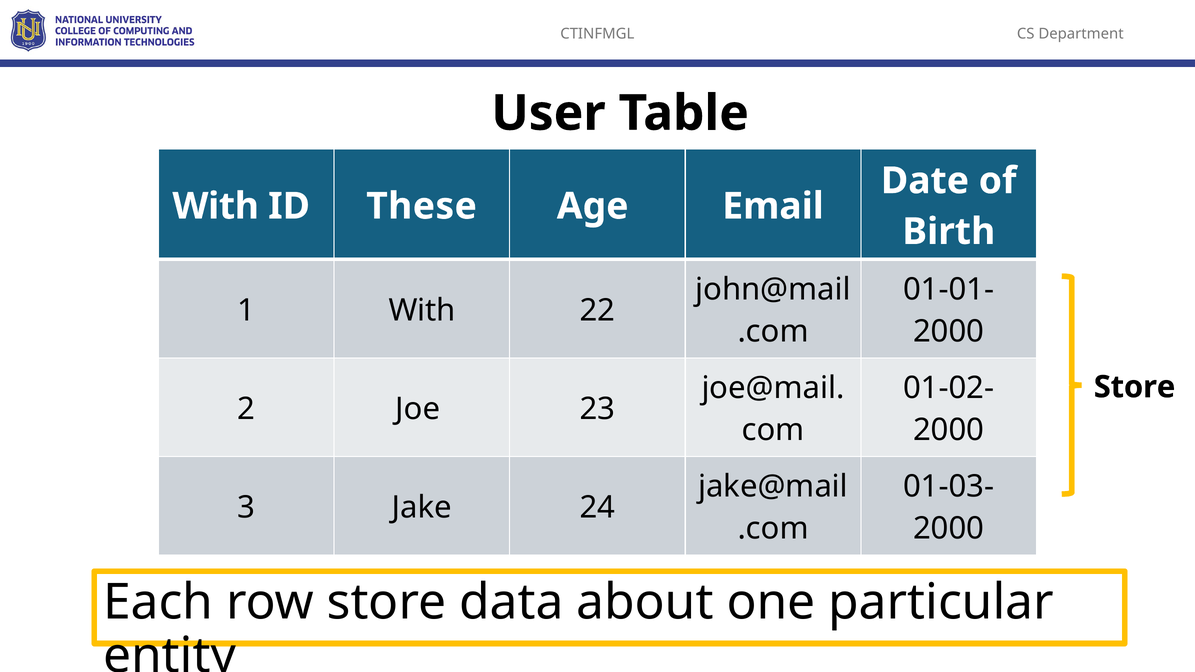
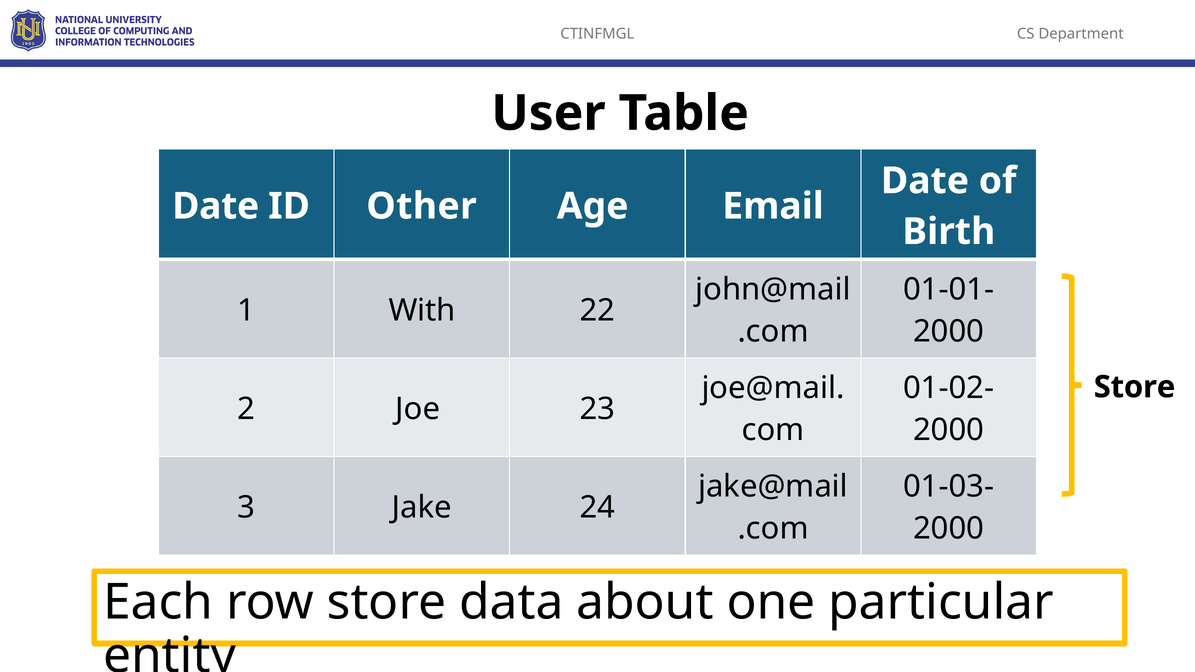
With at (216, 206): With -> Date
These: These -> Other
